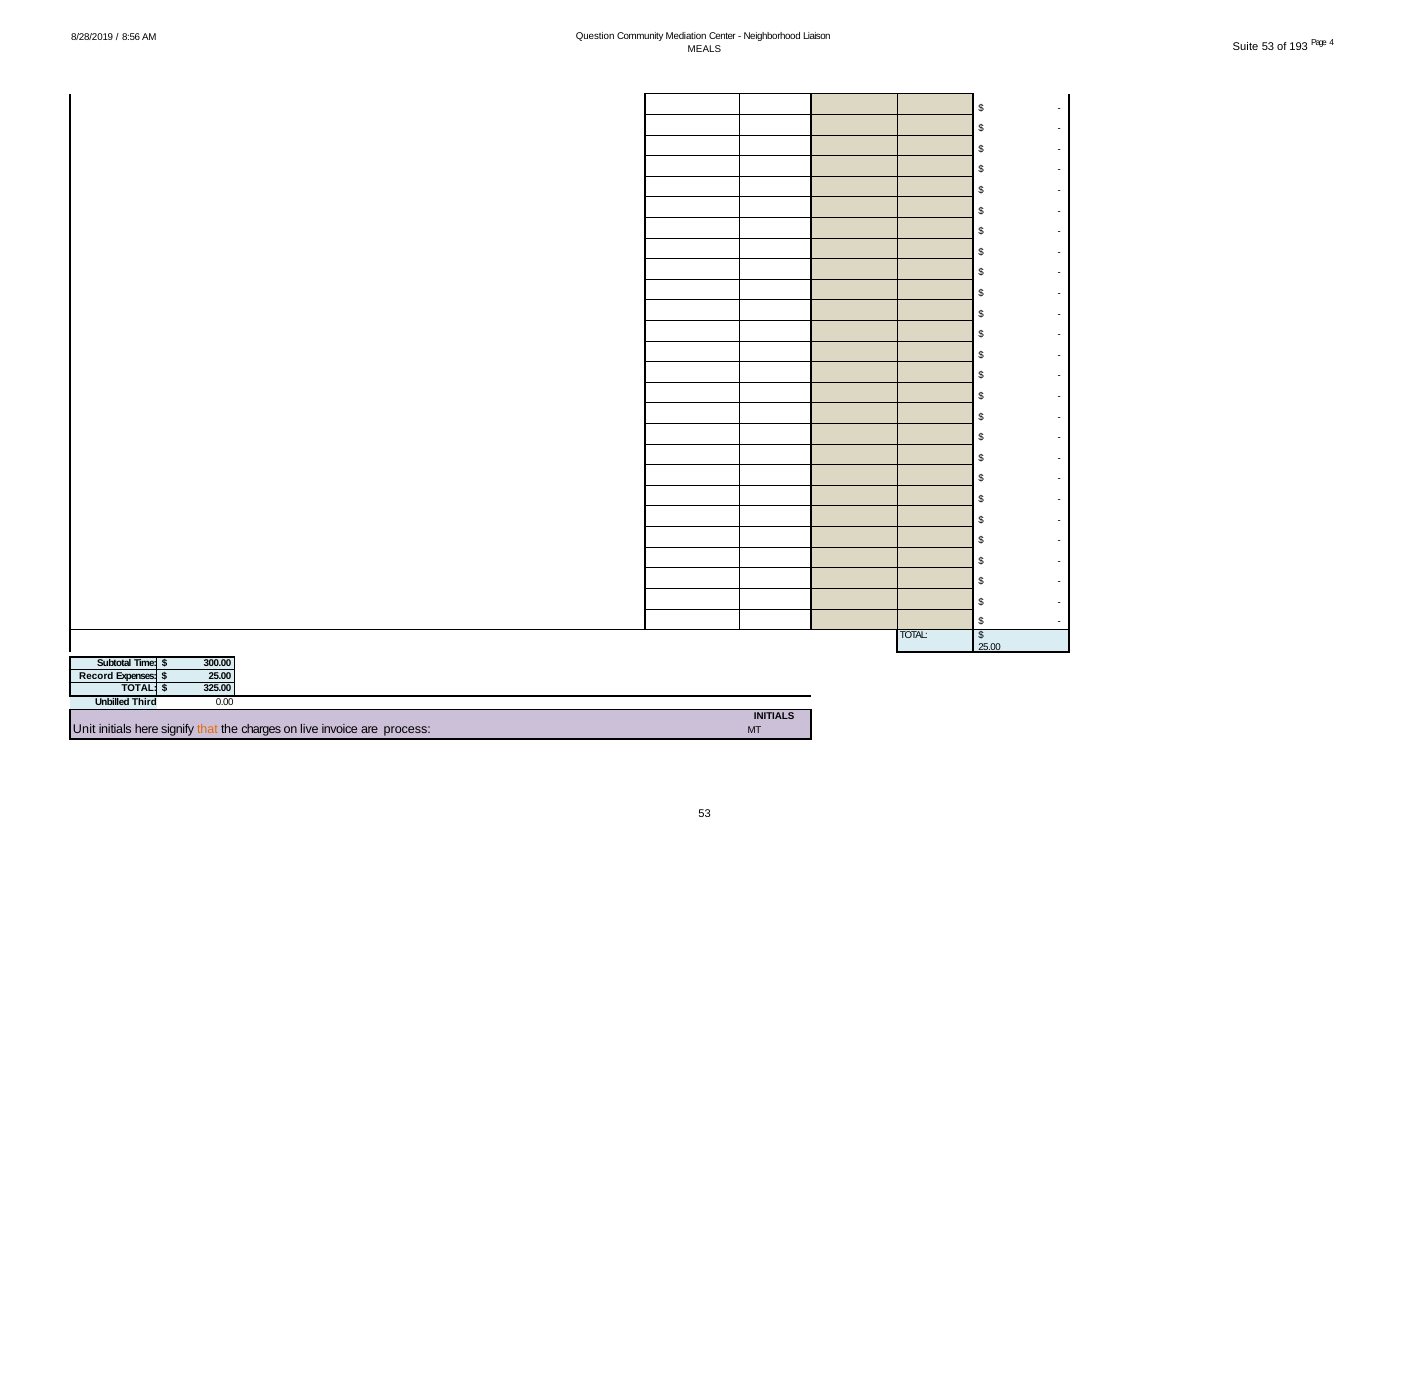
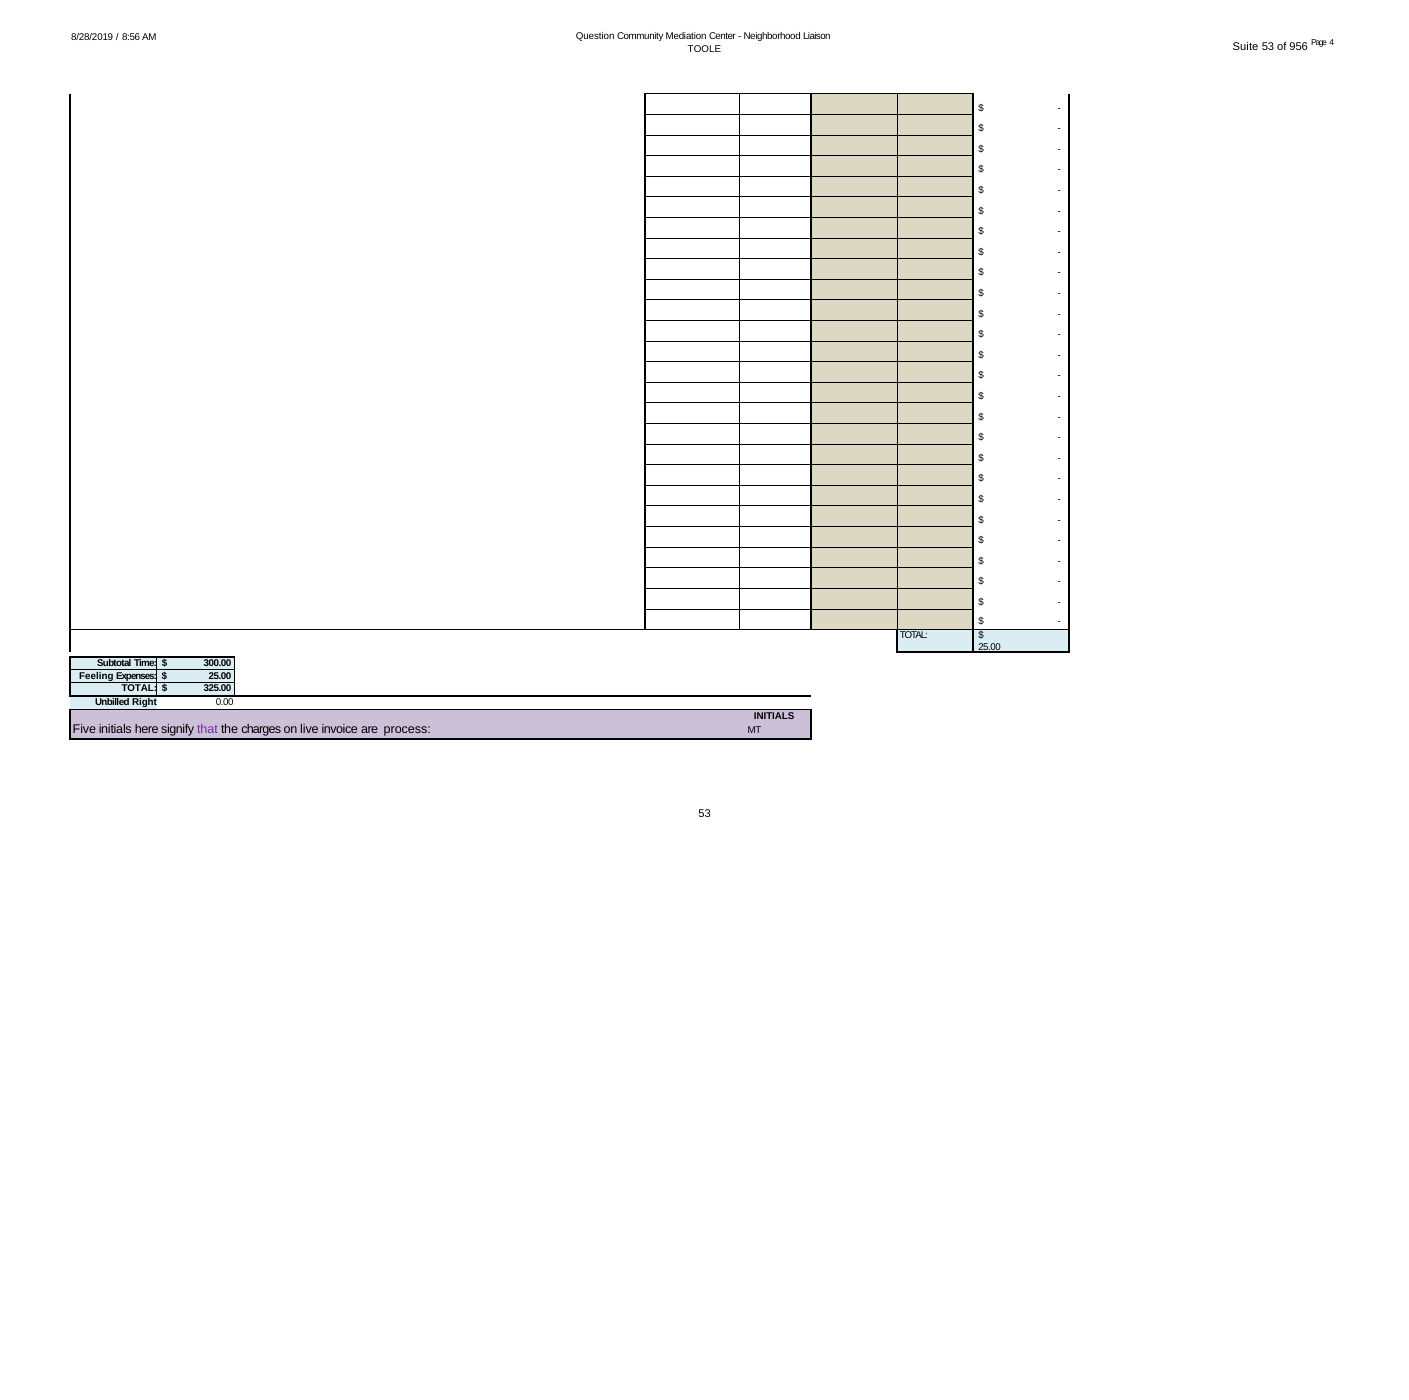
193: 193 -> 956
MEALS: MEALS -> TOOLE
Record: Record -> Feeling
Third: Third -> Right
Unit: Unit -> Five
that colour: orange -> purple
